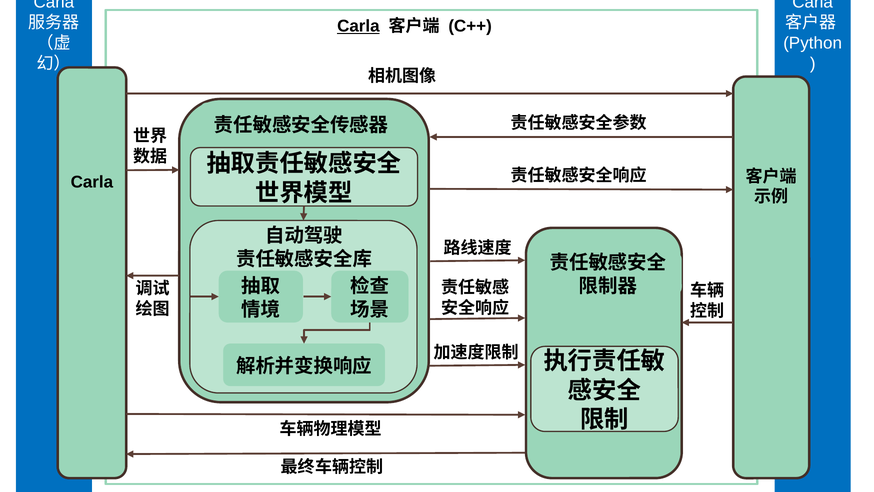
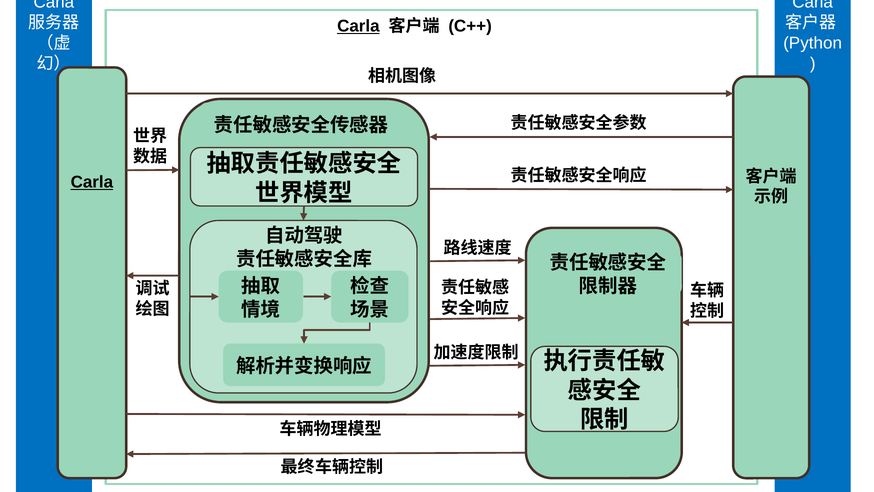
Carla at (92, 182) underline: none -> present
